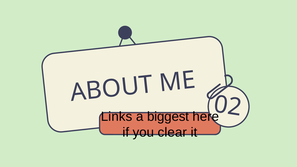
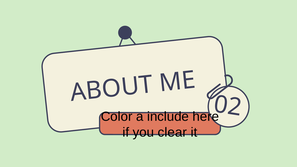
Links: Links -> Color
biggest: biggest -> include
